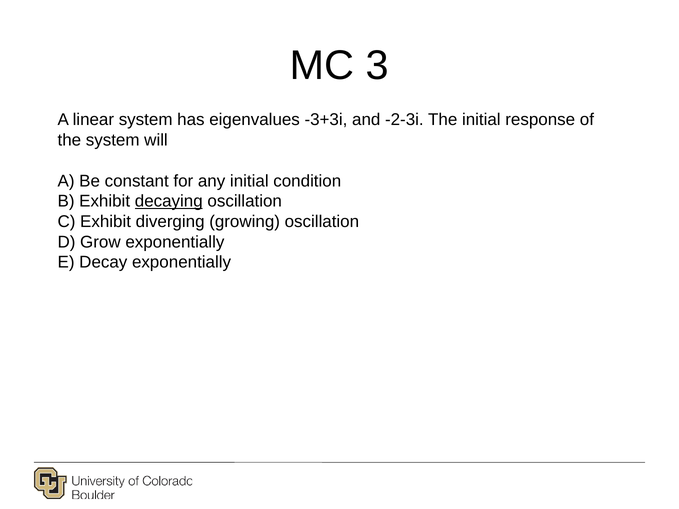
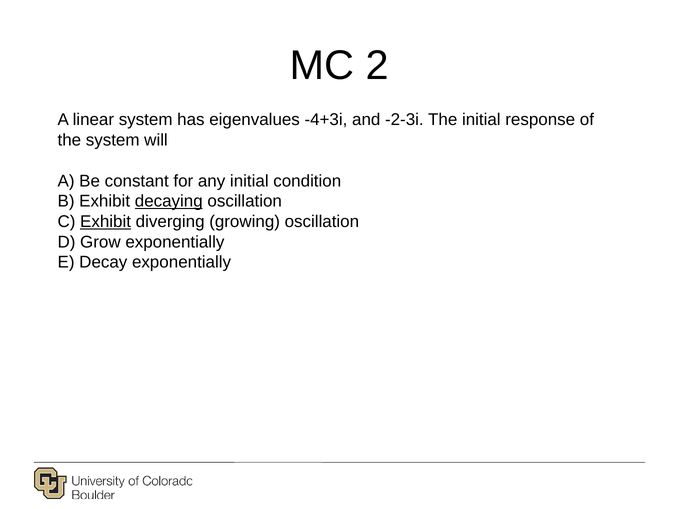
3: 3 -> 2
-3+3i: -3+3i -> -4+3i
Exhibit at (106, 222) underline: none -> present
